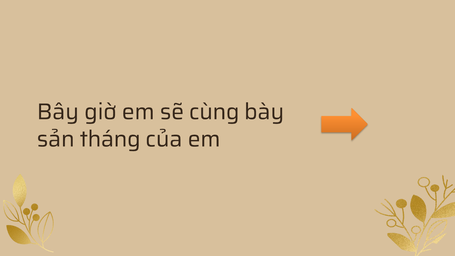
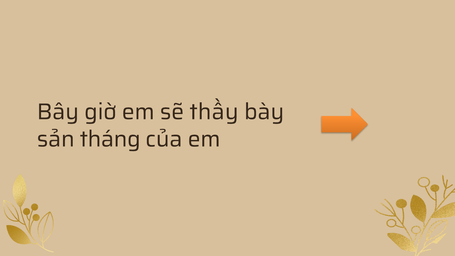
cùng: cùng -> thầy
